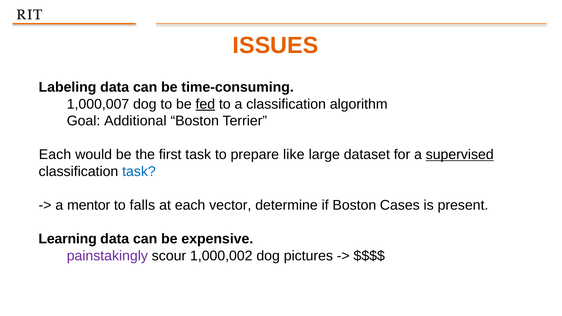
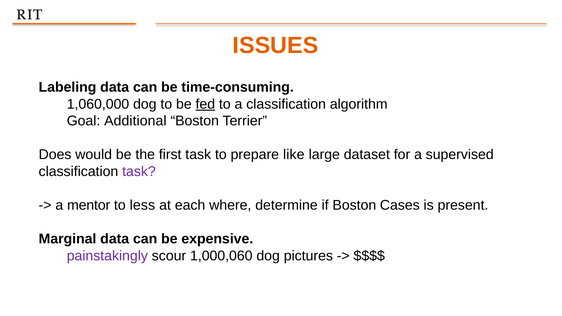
1,000,007: 1,000,007 -> 1,060,000
Each at (55, 155): Each -> Does
supervised underline: present -> none
task at (139, 172) colour: blue -> purple
falls: falls -> less
vector: vector -> where
Learning: Learning -> Marginal
1,000,002: 1,000,002 -> 1,000,060
